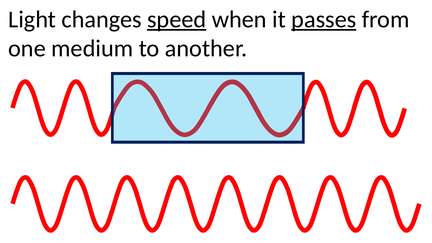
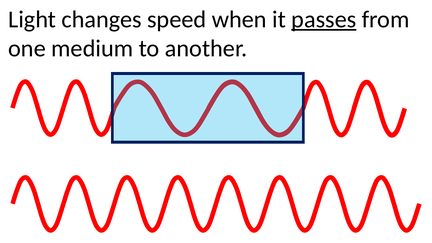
speed underline: present -> none
